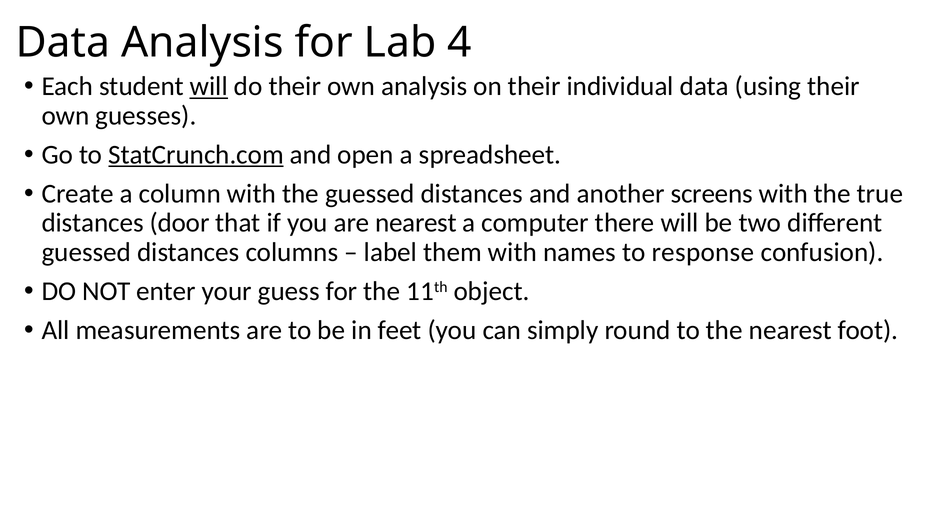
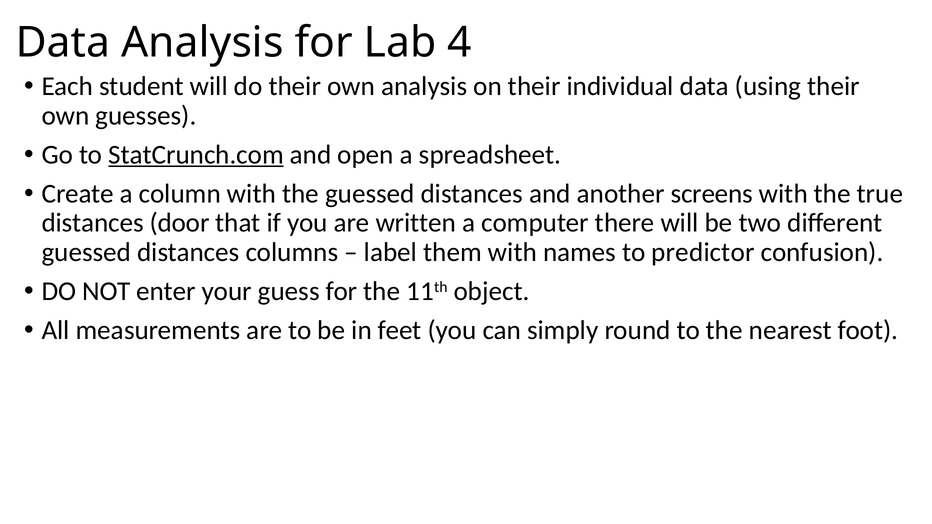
will at (209, 86) underline: present -> none
are nearest: nearest -> written
response: response -> predictor
